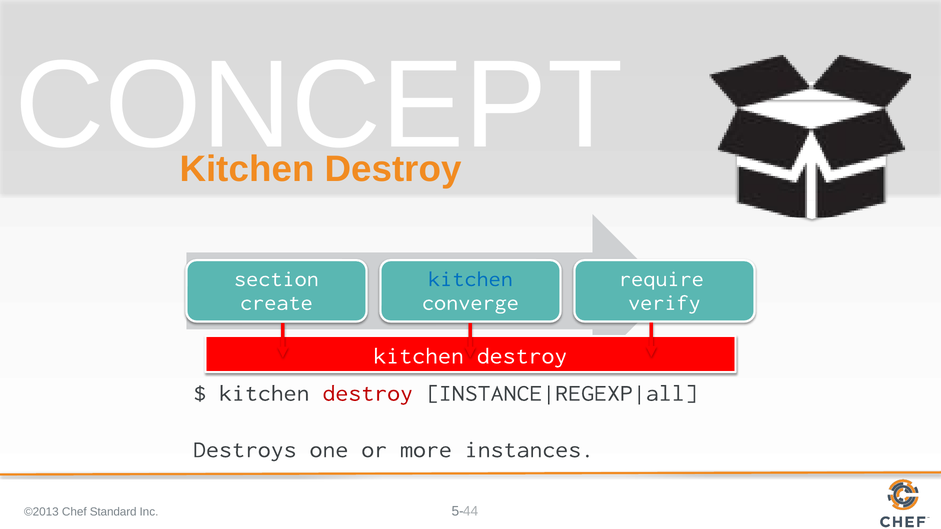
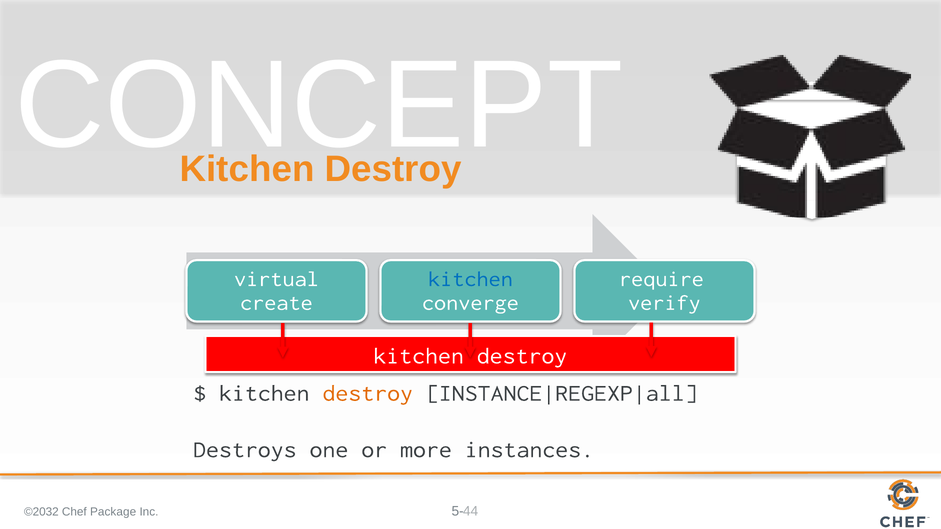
section: section -> virtual
destroy at (368, 393) colour: red -> orange
©2013: ©2013 -> ©2032
Standard: Standard -> Package
